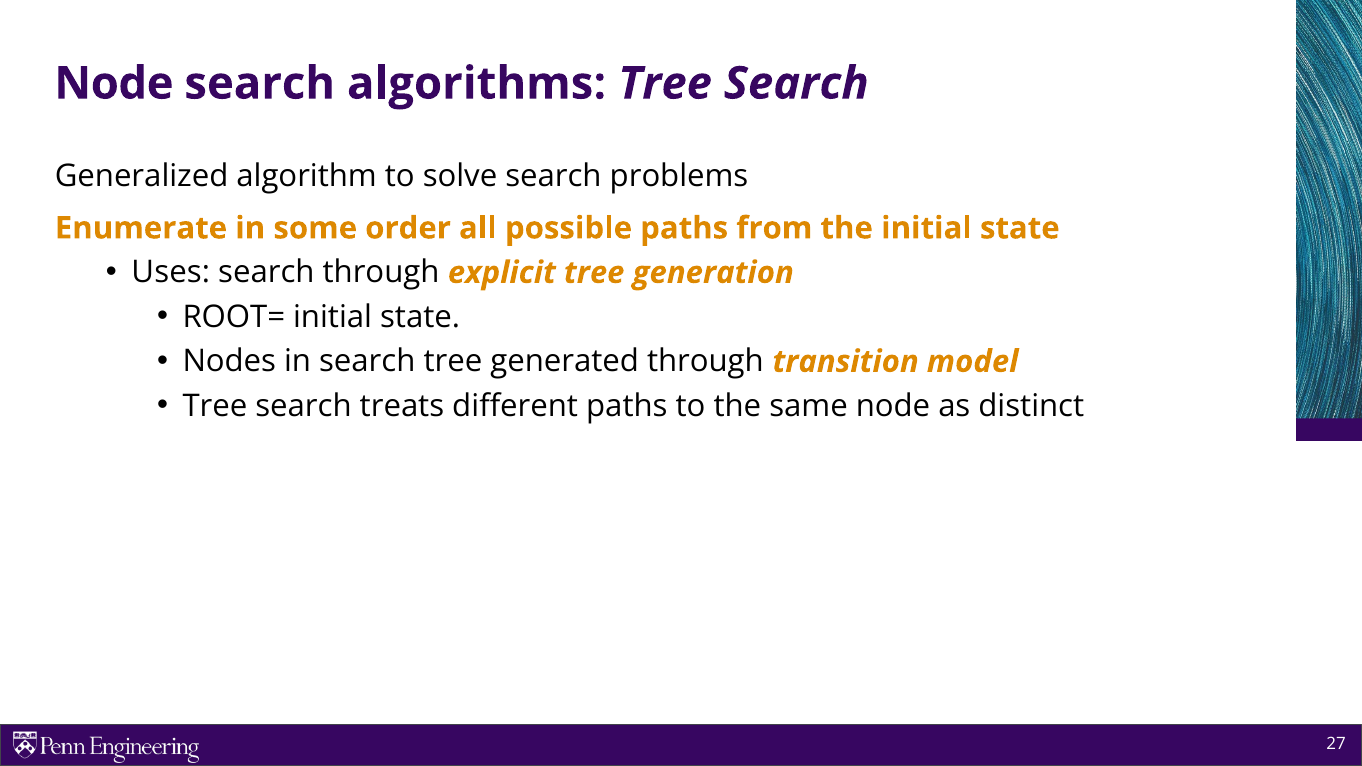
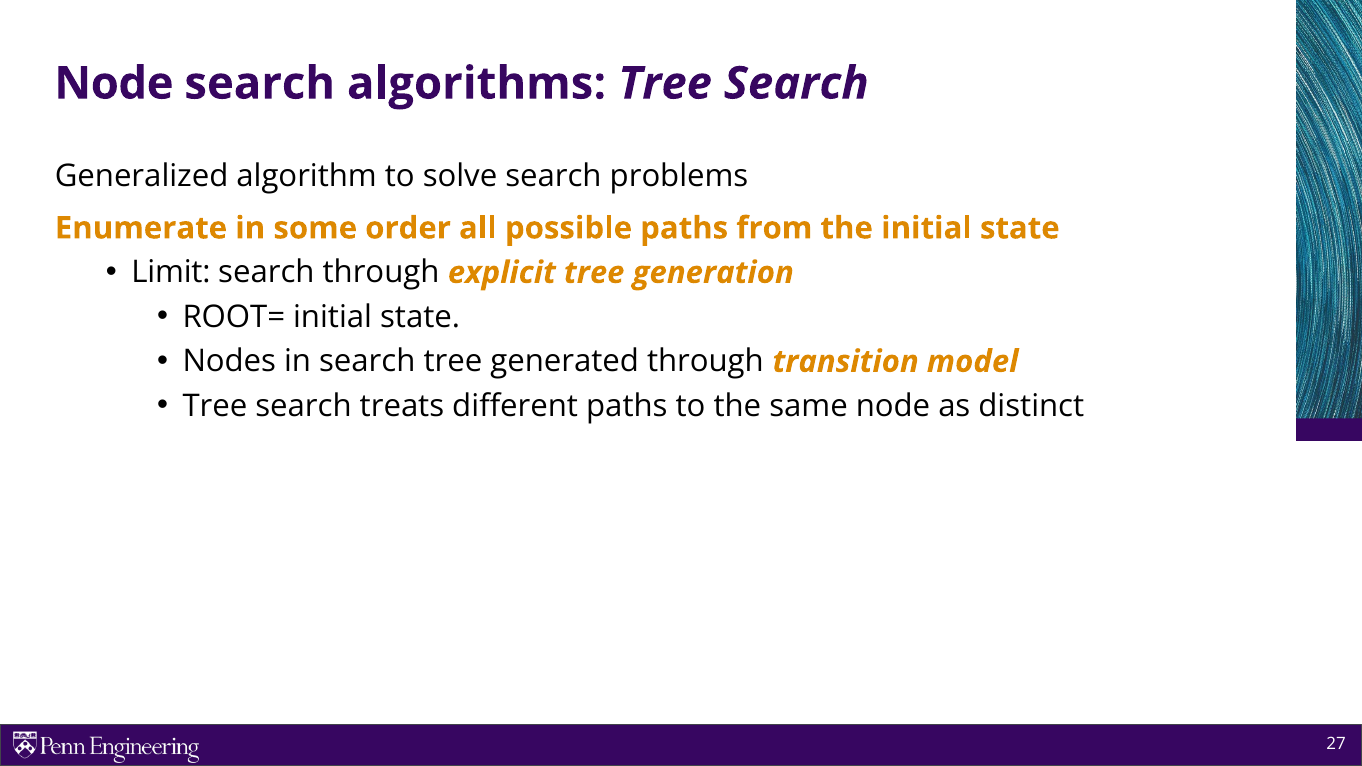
Uses: Uses -> Limit
